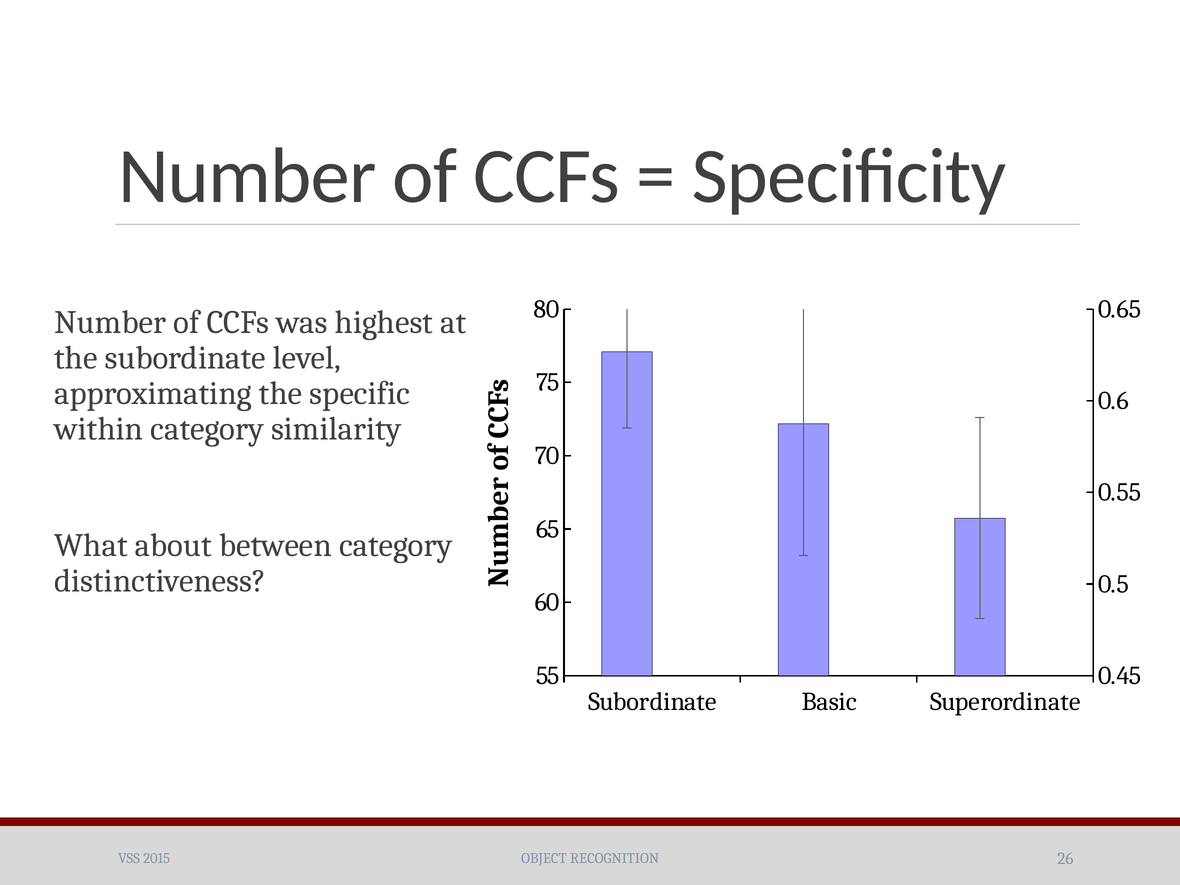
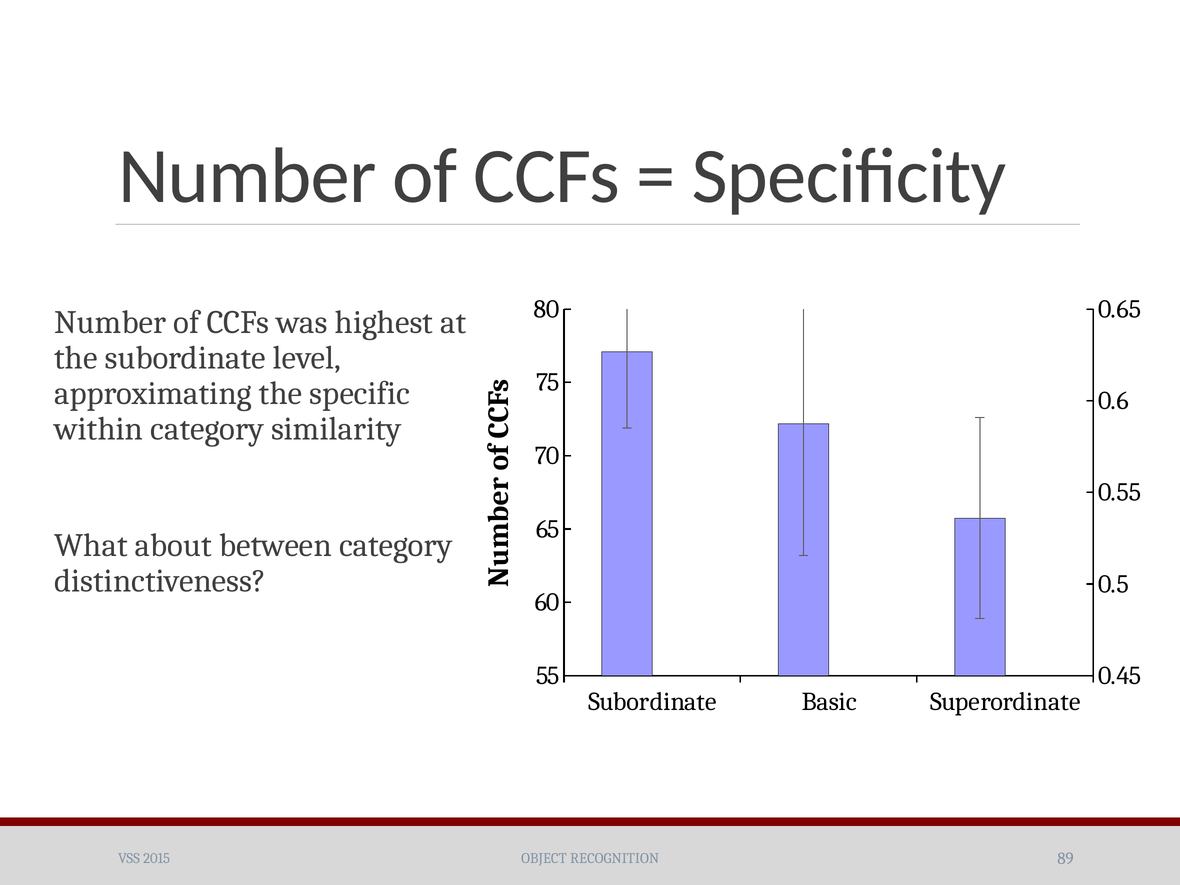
26: 26 -> 89
